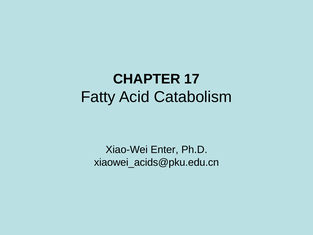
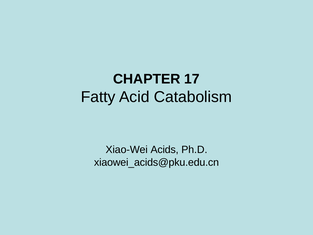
Enter: Enter -> Acids
